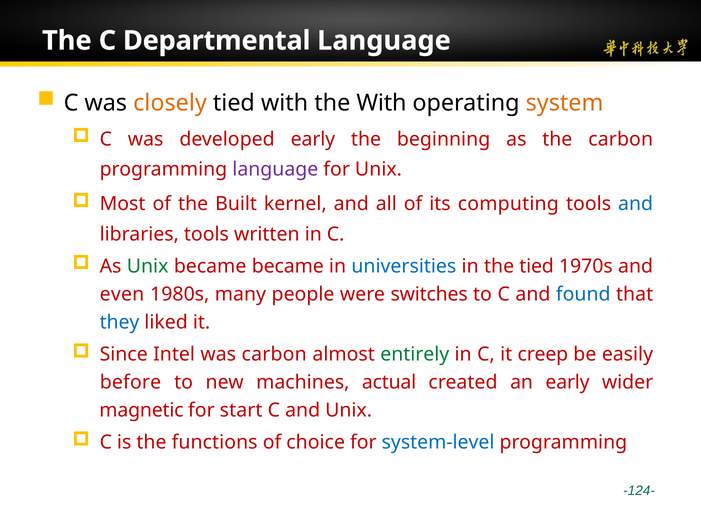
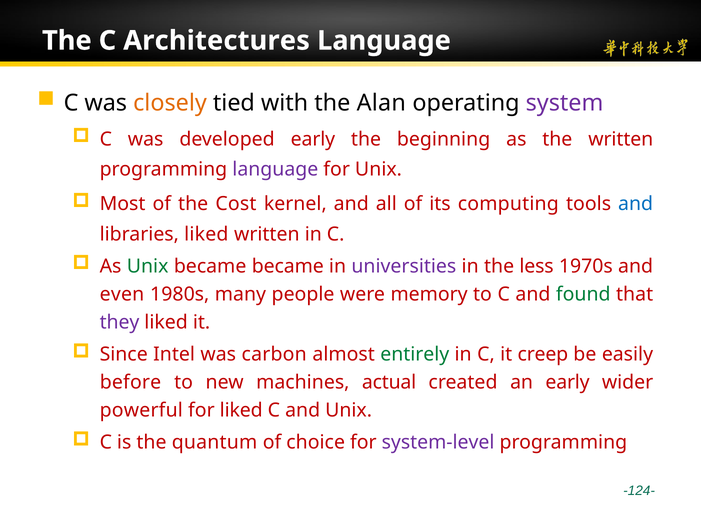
Departmental: Departmental -> Architectures
the With: With -> Alan
system colour: orange -> purple
the carbon: carbon -> written
Built: Built -> Cost
libraries tools: tools -> liked
universities colour: blue -> purple
the tied: tied -> less
switches: switches -> memory
found colour: blue -> green
they colour: blue -> purple
magnetic: magnetic -> powerful
for start: start -> liked
functions: functions -> quantum
system-level colour: blue -> purple
